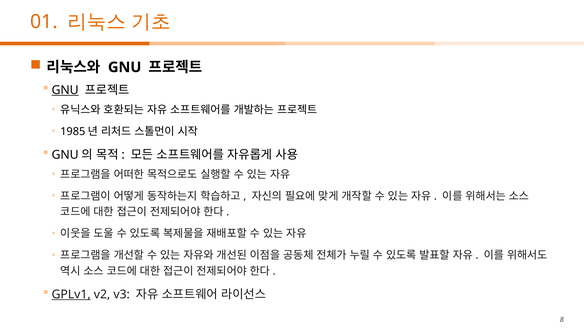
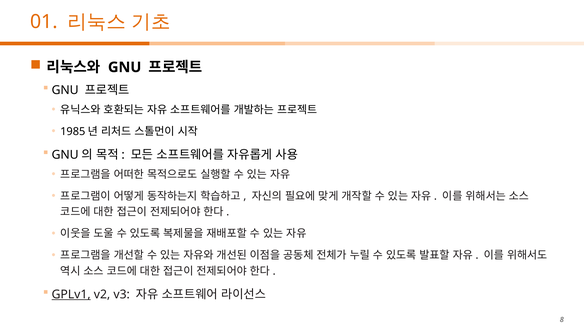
GNU at (65, 90) underline: present -> none
